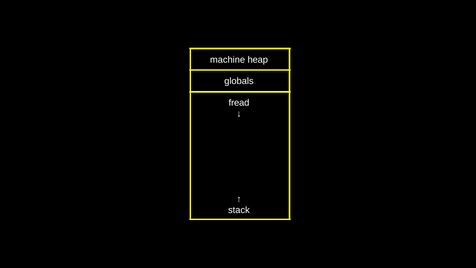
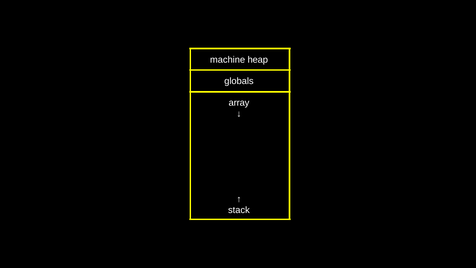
fread: fread -> array
